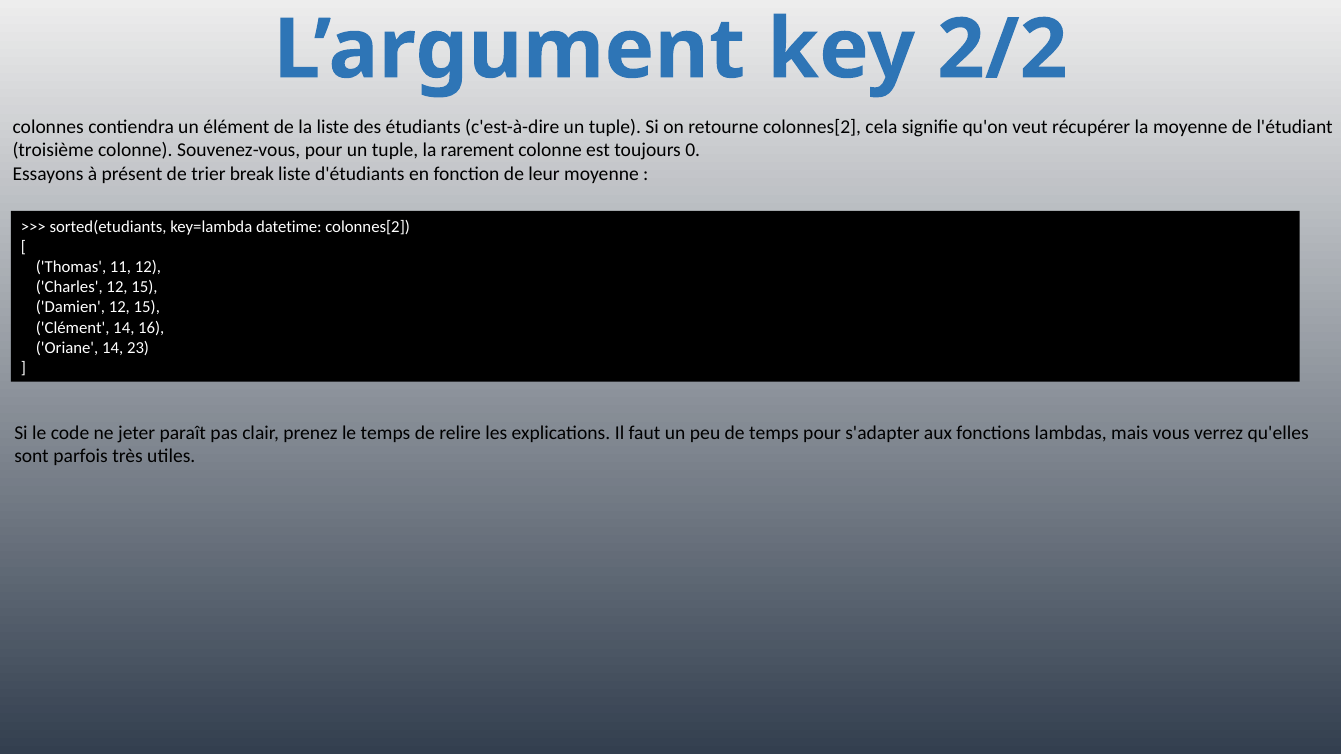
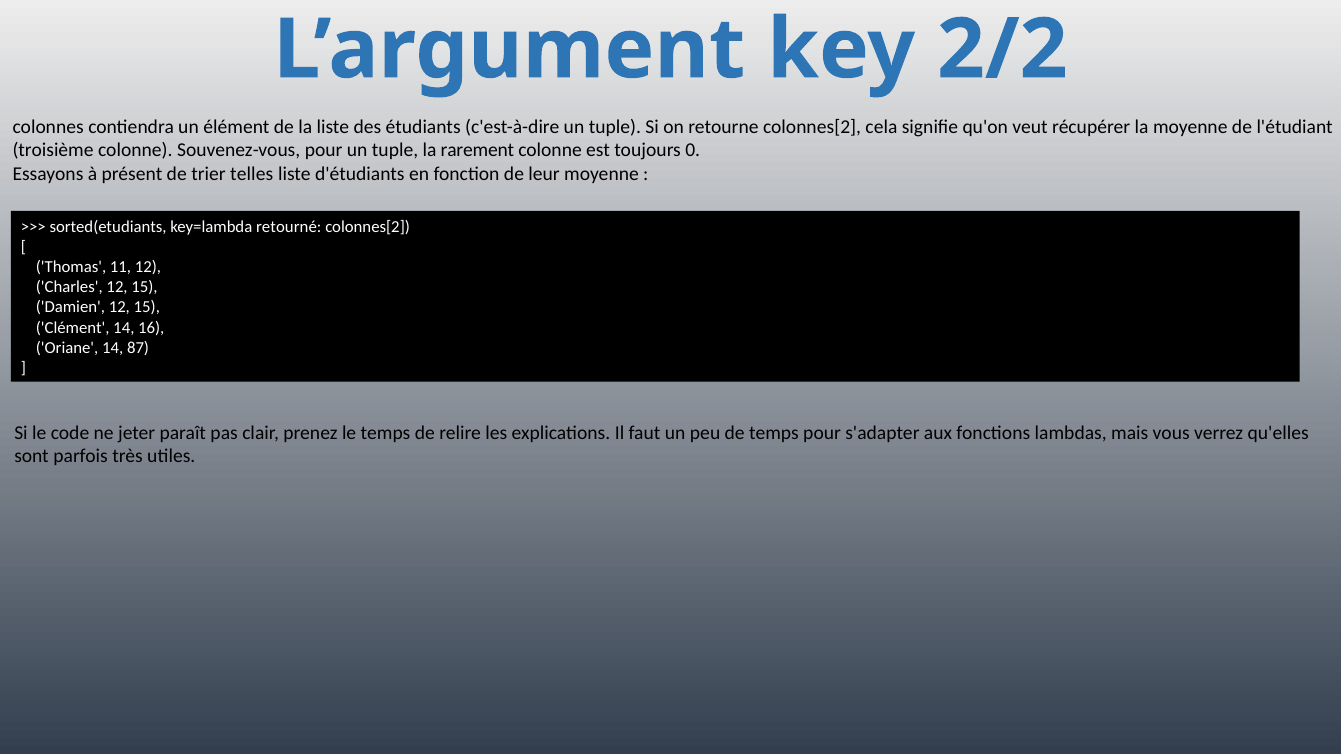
break: break -> telles
datetime: datetime -> retourné
23: 23 -> 87
